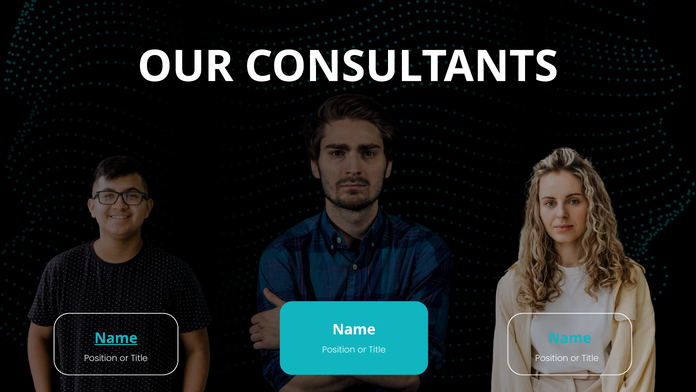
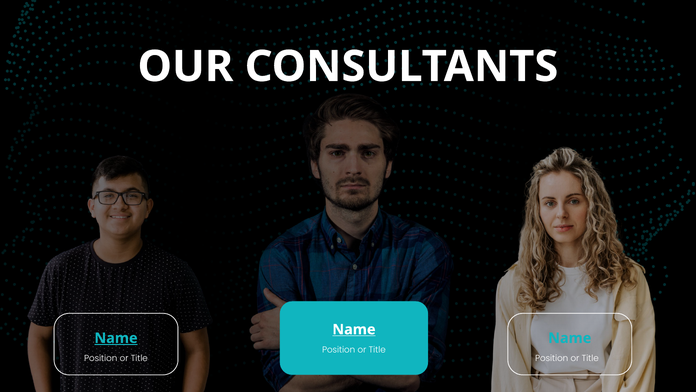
Name at (354, 329) underline: none -> present
